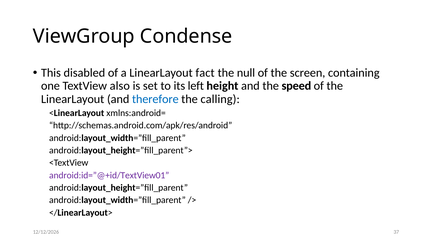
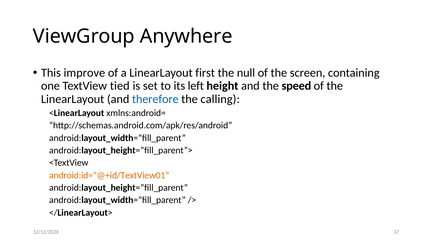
Condense: Condense -> Anywhere
disabled: disabled -> improve
fact: fact -> first
also: also -> tied
android:id=”@+id/TextView01 colour: purple -> orange
